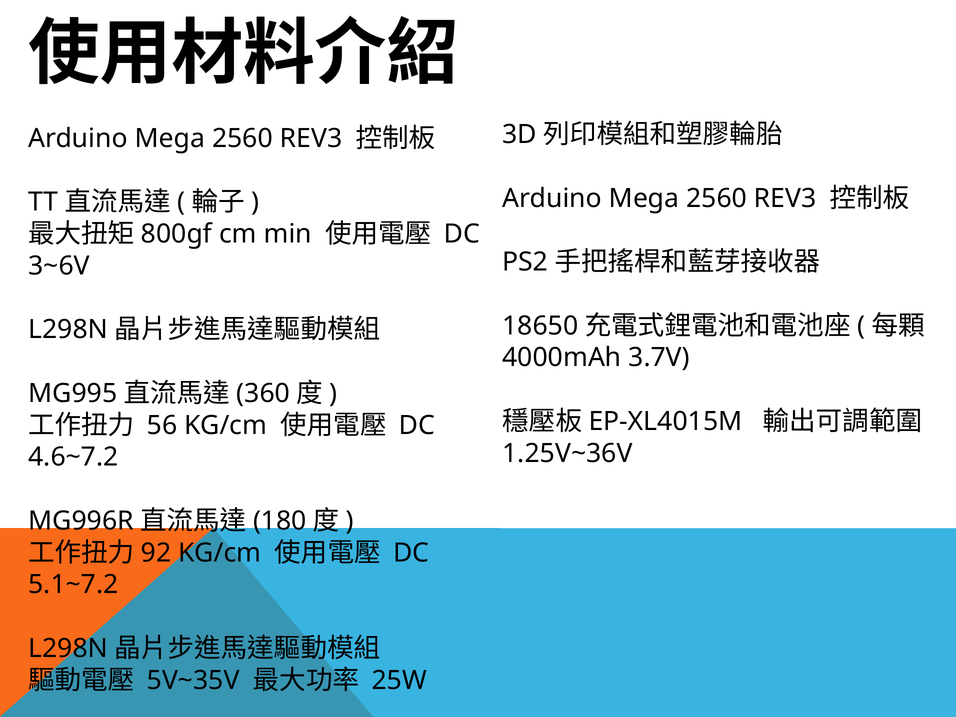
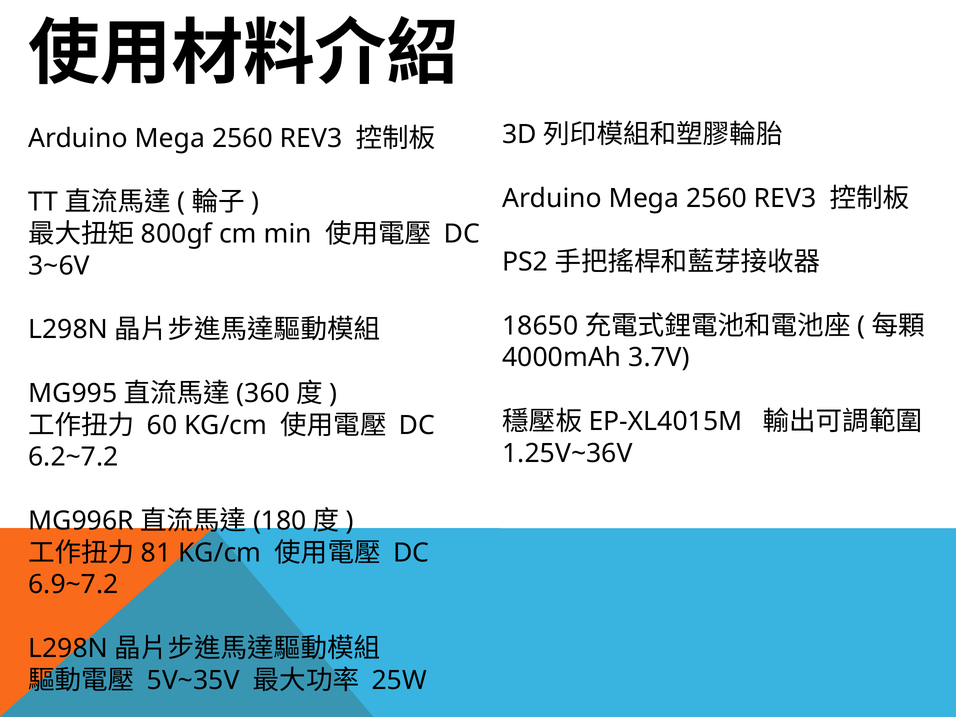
56: 56 -> 60
4.6~7.2: 4.6~7.2 -> 6.2~7.2
92: 92 -> 81
5.1~7.2: 5.1~7.2 -> 6.9~7.2
